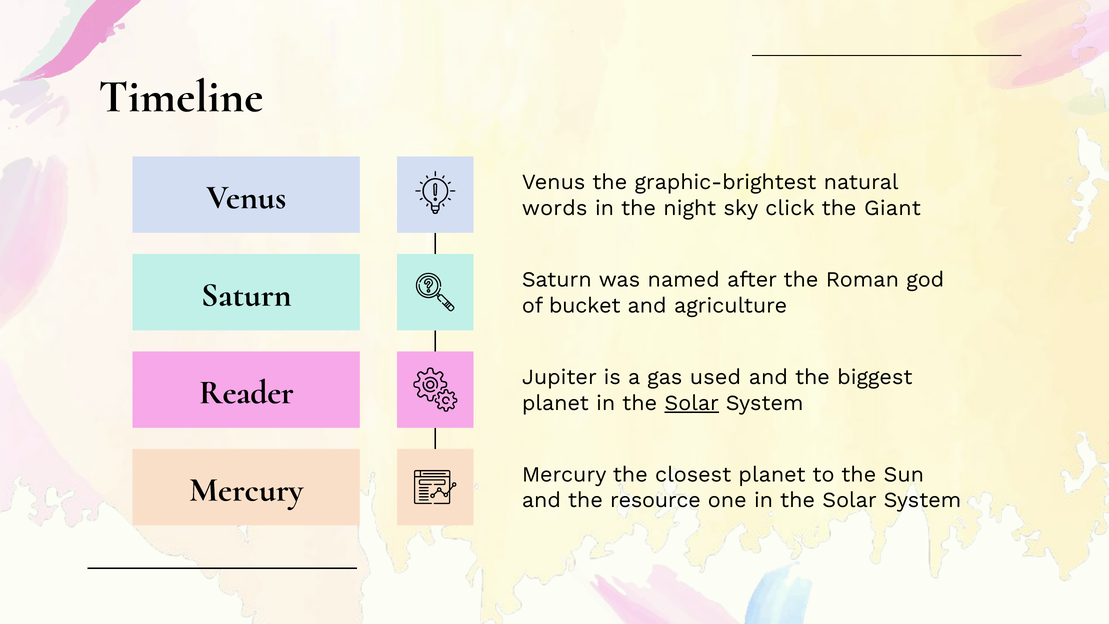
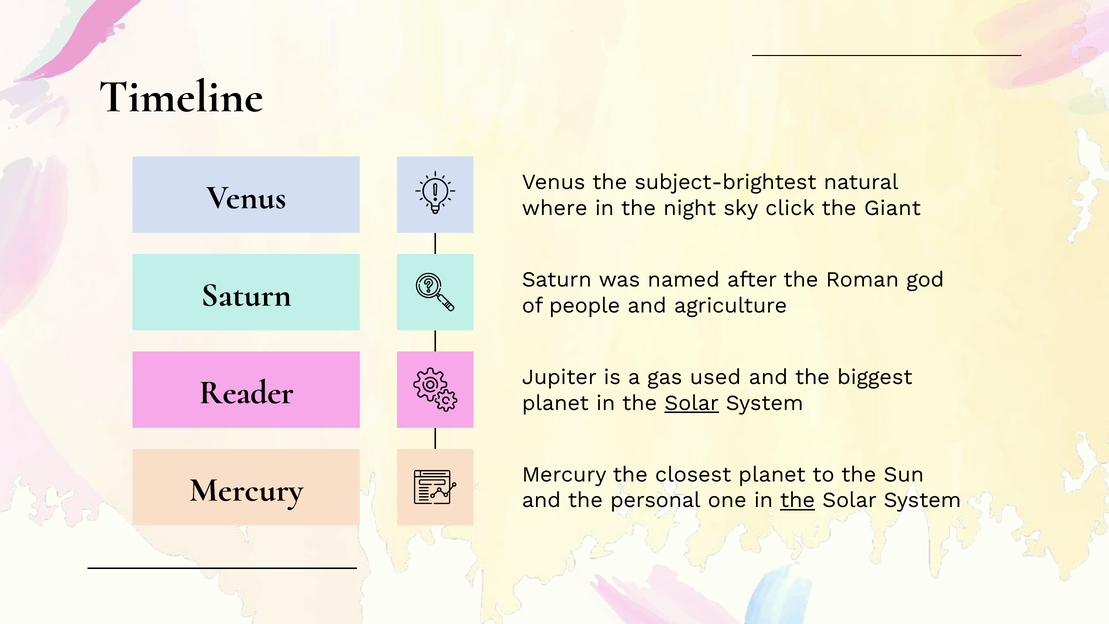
graphic-brightest: graphic-brightest -> subject-brightest
words: words -> where
bucket: bucket -> people
resource: resource -> personal
the at (798, 500) underline: none -> present
